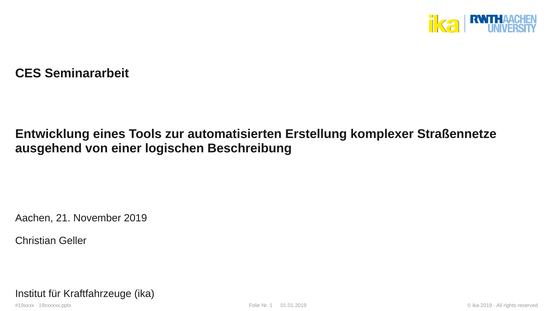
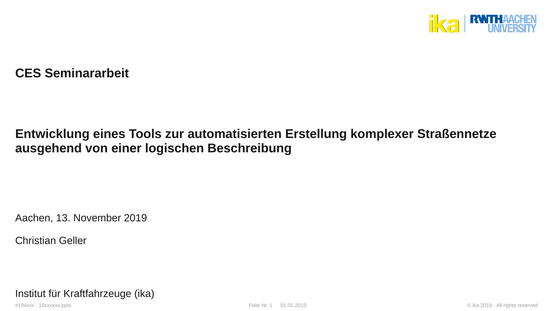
21: 21 -> 13
